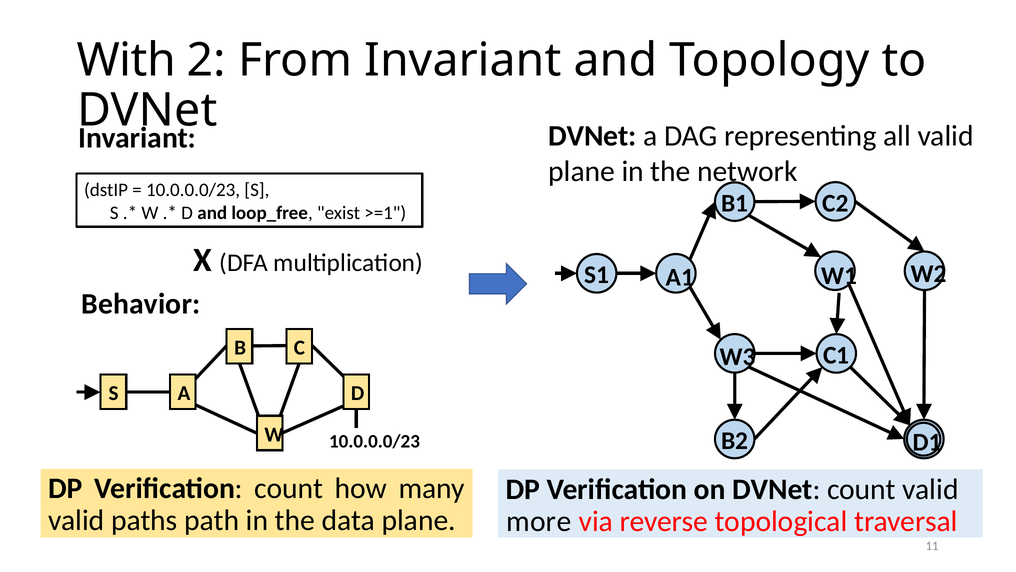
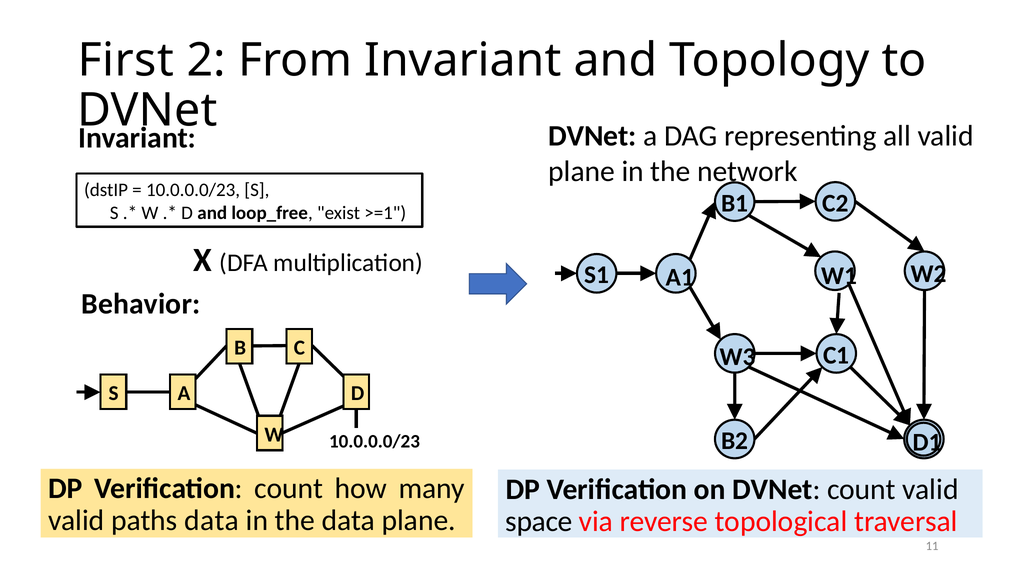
With: With -> First
paths path: path -> data
more: more -> space
